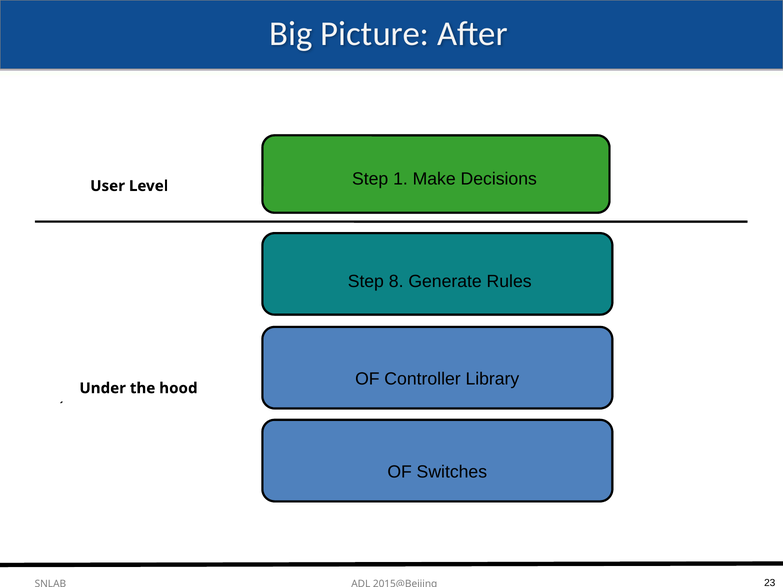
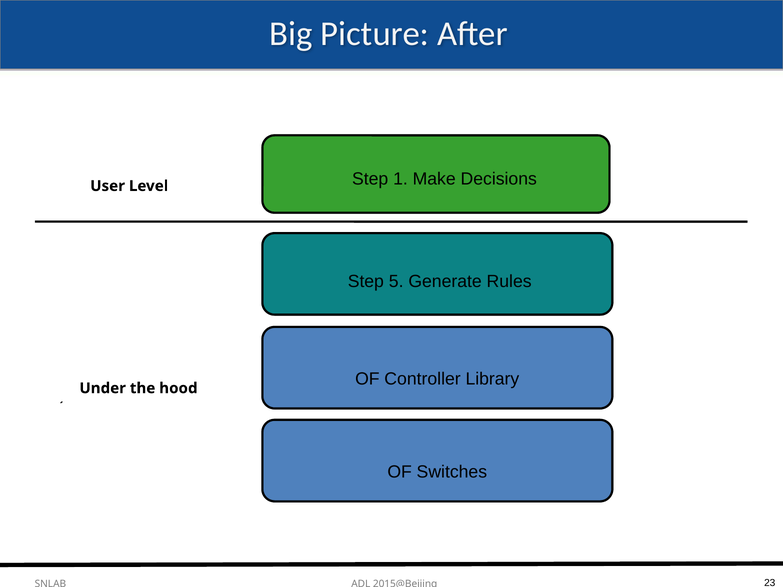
8: 8 -> 5
